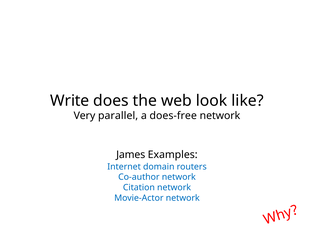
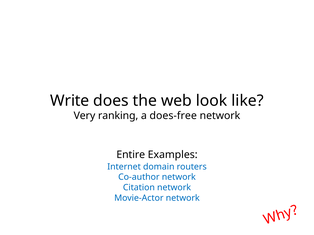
parallel: parallel -> ranking
James: James -> Entire
